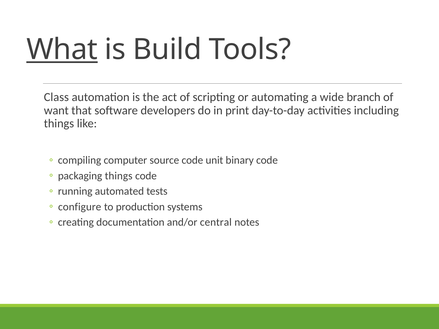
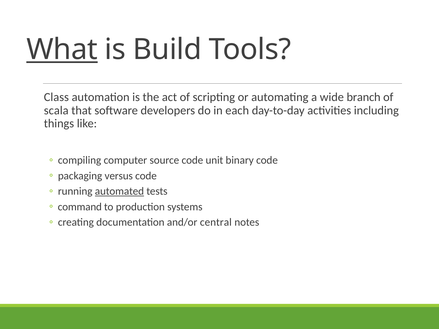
want: want -> scala
print: print -> each
packaging things: things -> versus
automated underline: none -> present
configure: configure -> command
